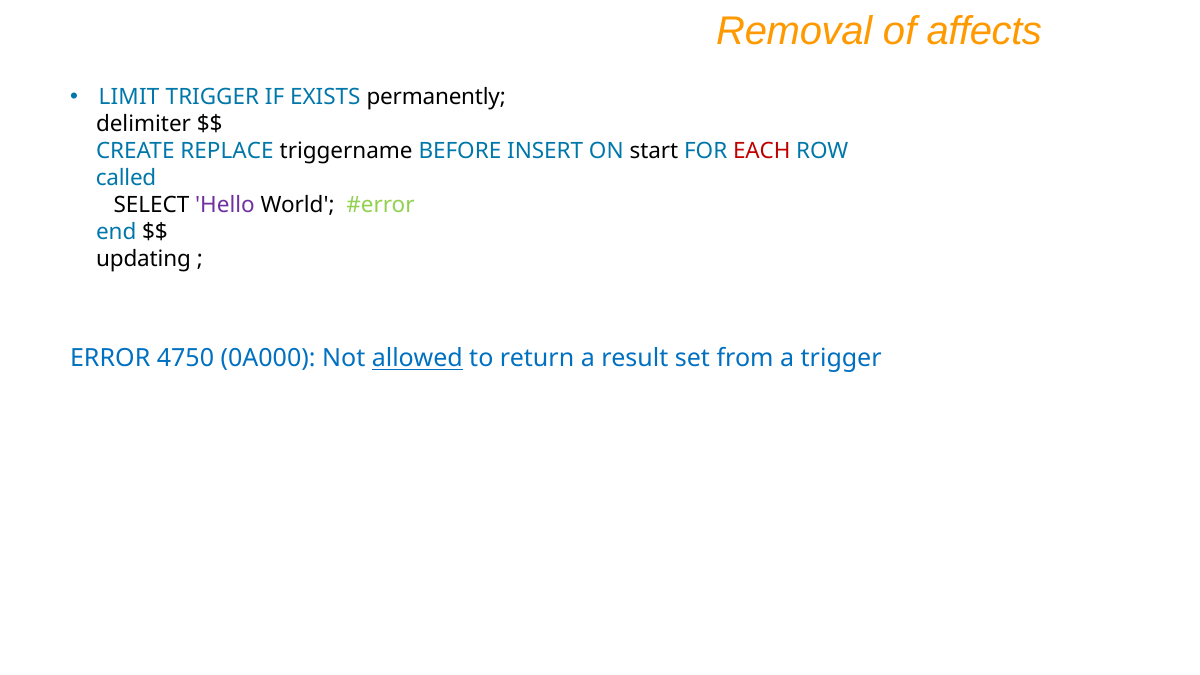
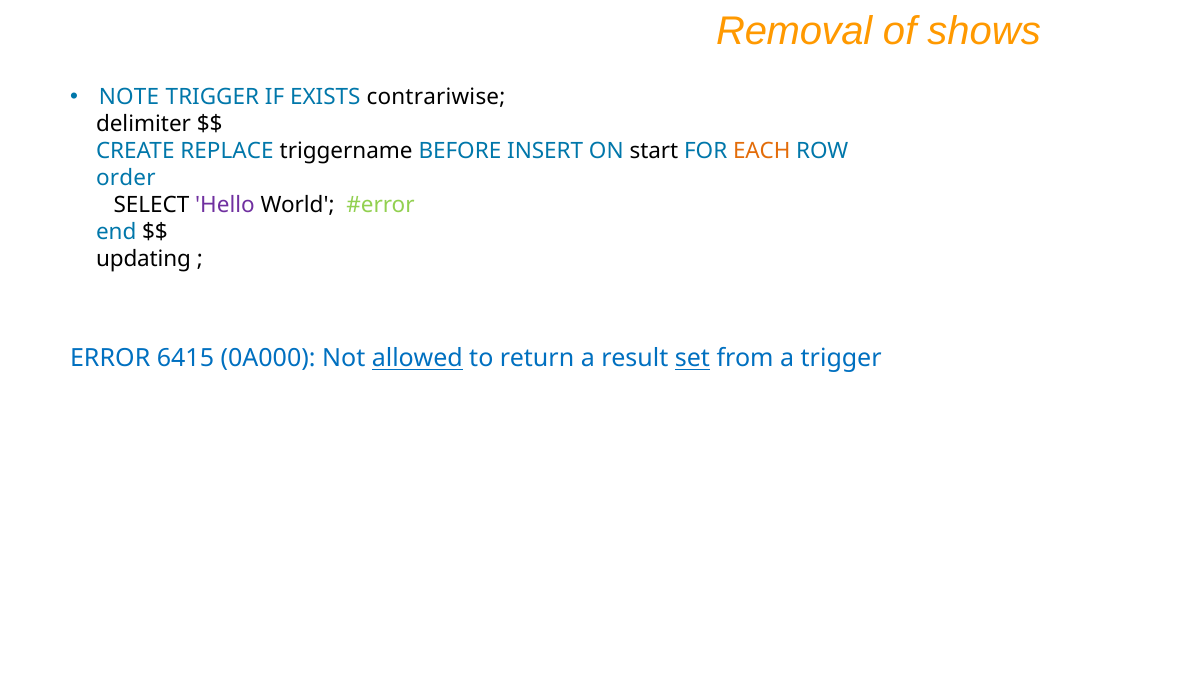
affects: affects -> shows
LIMIT: LIMIT -> NOTE
permanently: permanently -> contrariwise
EACH colour: red -> orange
called: called -> order
4750: 4750 -> 6415
set underline: none -> present
